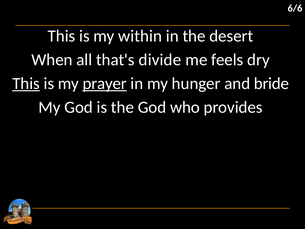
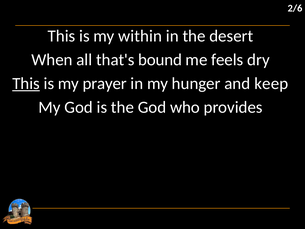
6/6: 6/6 -> 2/6
divide: divide -> bound
prayer underline: present -> none
bride: bride -> keep
